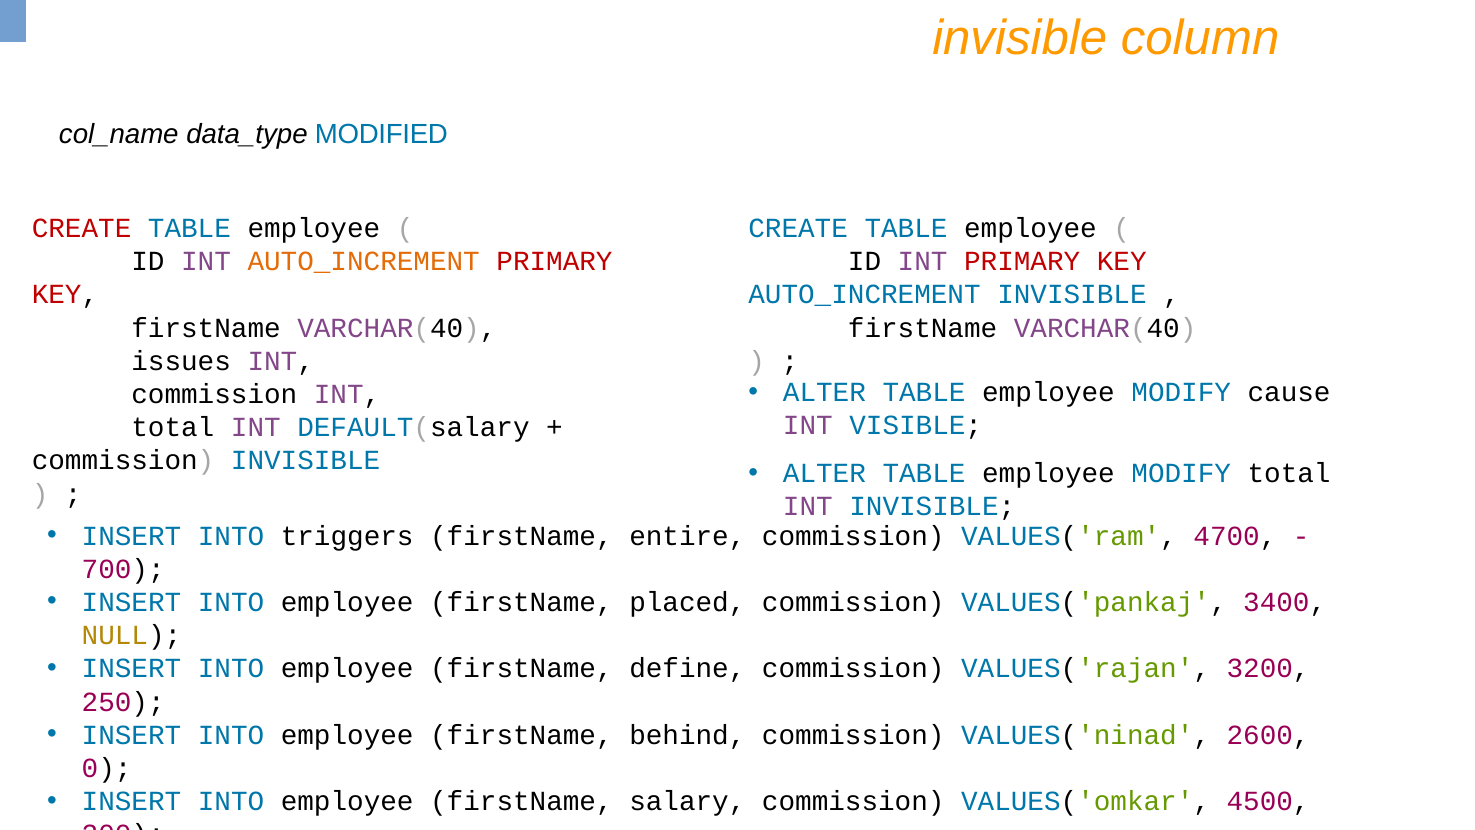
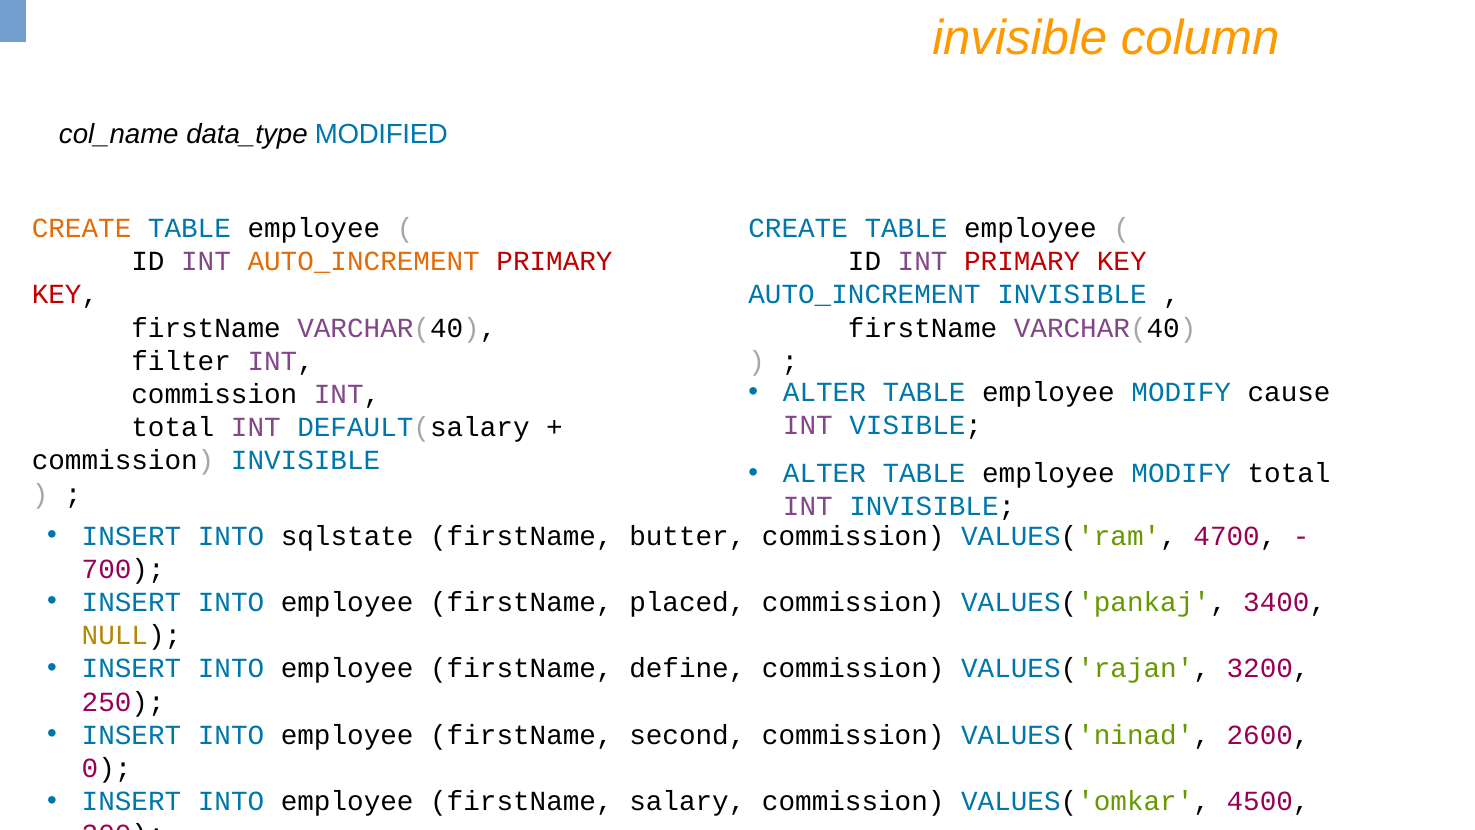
CREATE at (82, 228) colour: red -> orange
issues: issues -> filter
triggers: triggers -> sqlstate
entire: entire -> butter
behind: behind -> second
